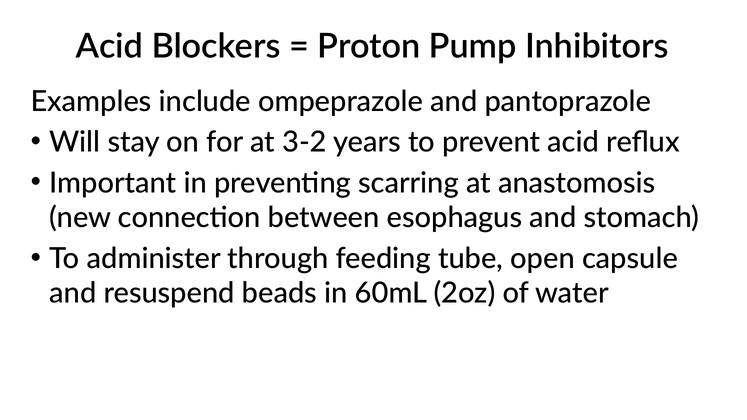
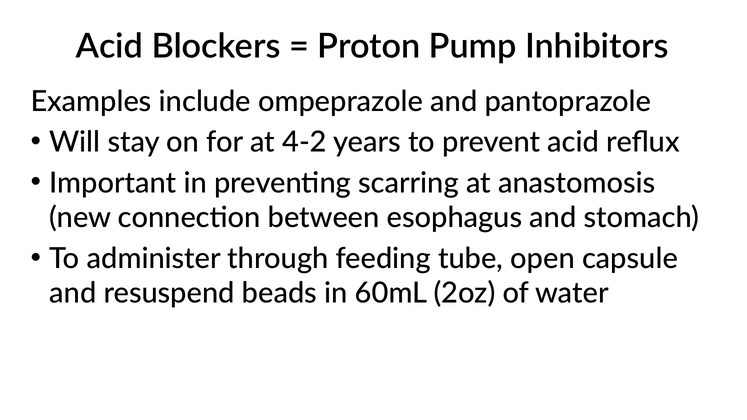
3-2: 3-2 -> 4-2
